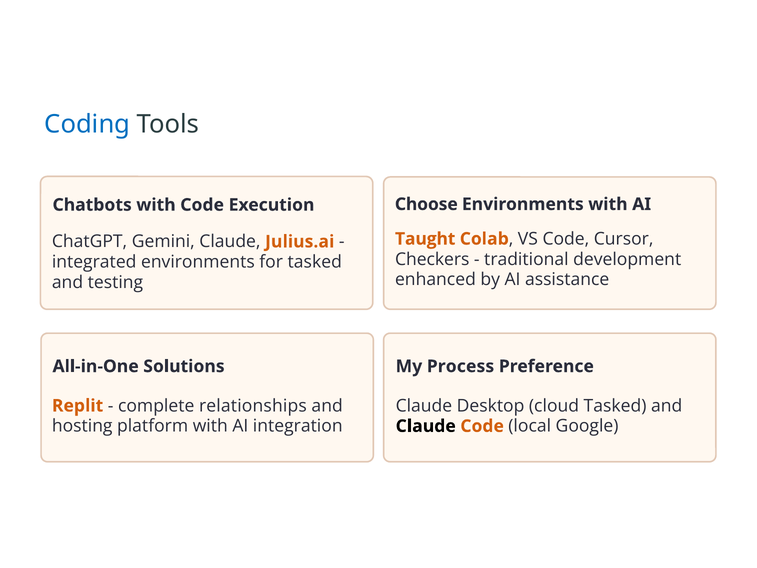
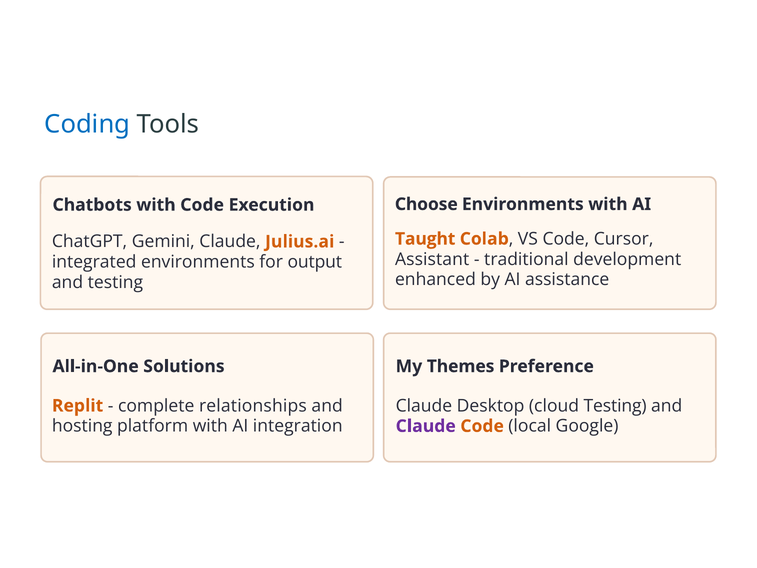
Checkers: Checkers -> Assistant
for tasked: tasked -> output
Process: Process -> Themes
cloud Tasked: Tasked -> Testing
Claude at (426, 426) colour: black -> purple
